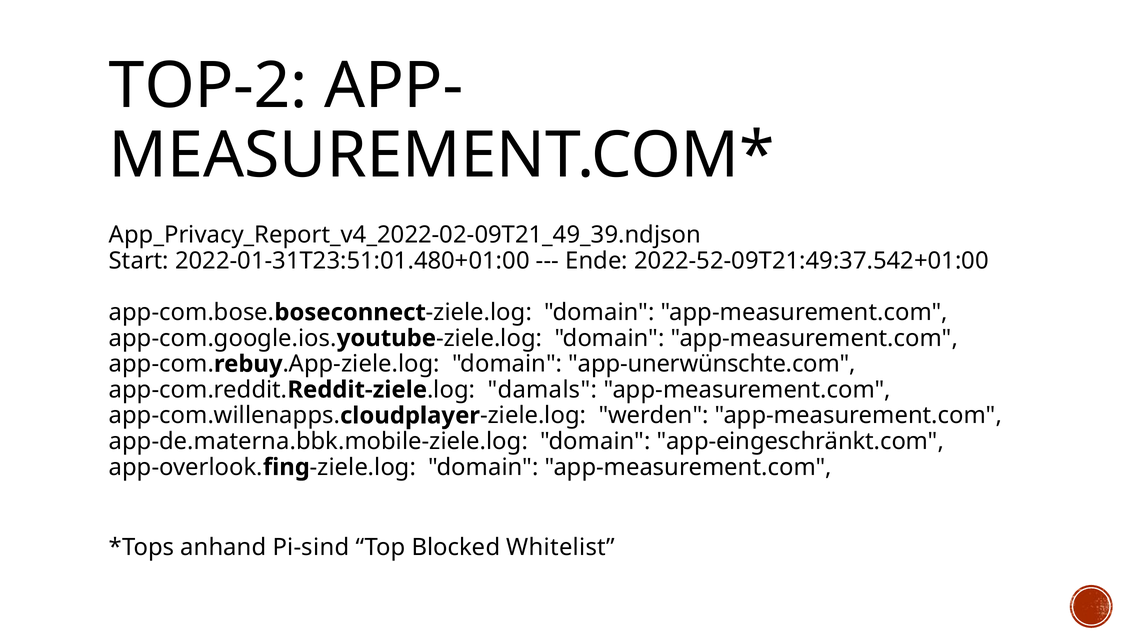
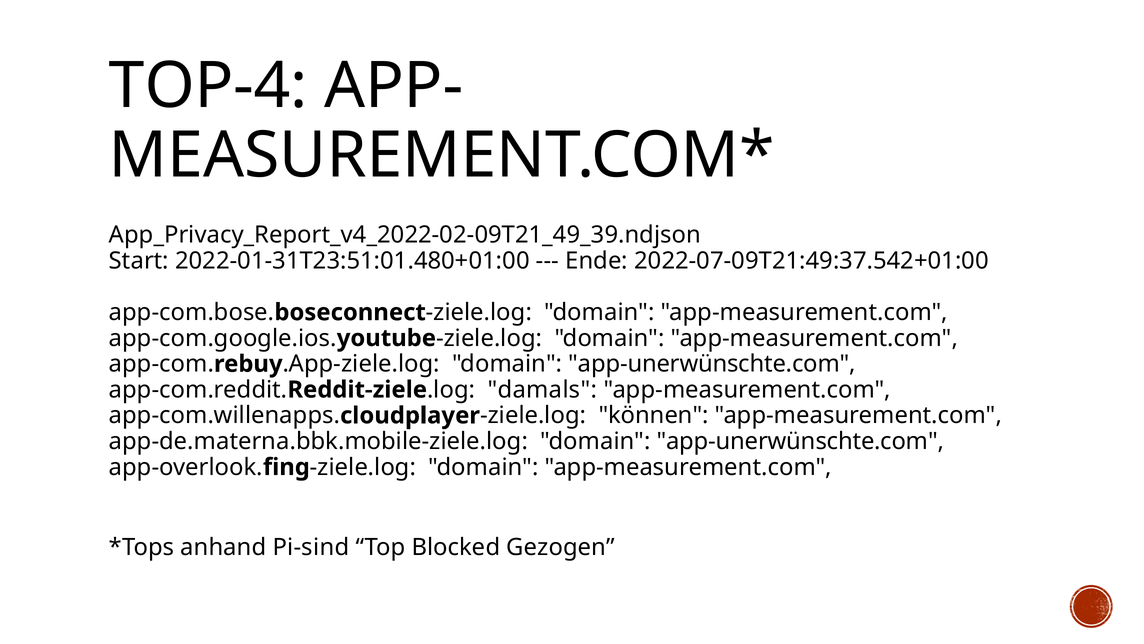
TOP-2: TOP-2 -> TOP-4
2022-52-09T21:49:37.542+01:00: 2022-52-09T21:49:37.542+01:00 -> 2022-07-09T21:49:37.542+01:00
werden: werden -> können
app-de.materna.bbk.mobile-ziele.log domain app-eingeschränkt.com: app-eingeschränkt.com -> app-unerwünschte.com
Whitelist: Whitelist -> Gezogen
